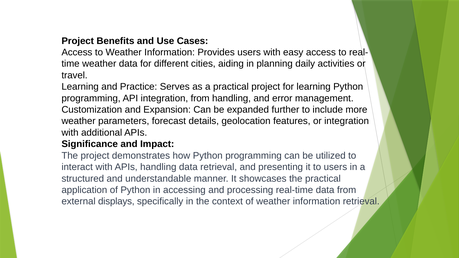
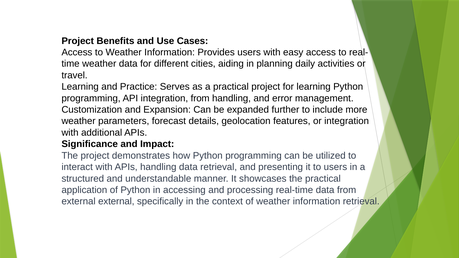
external displays: displays -> external
